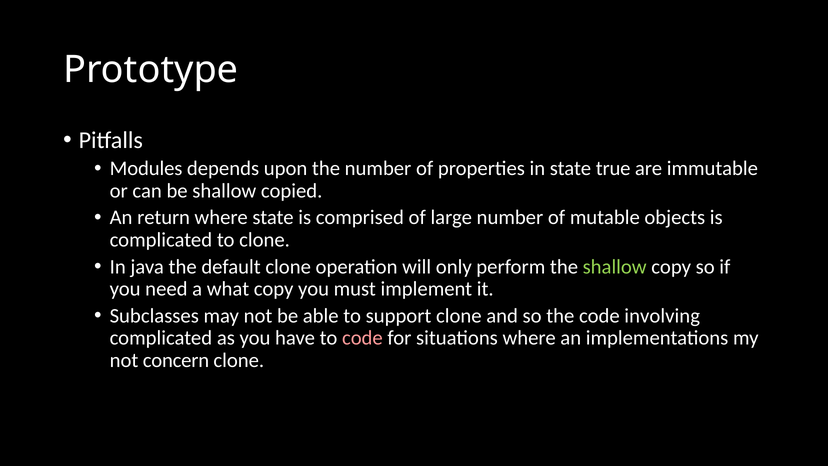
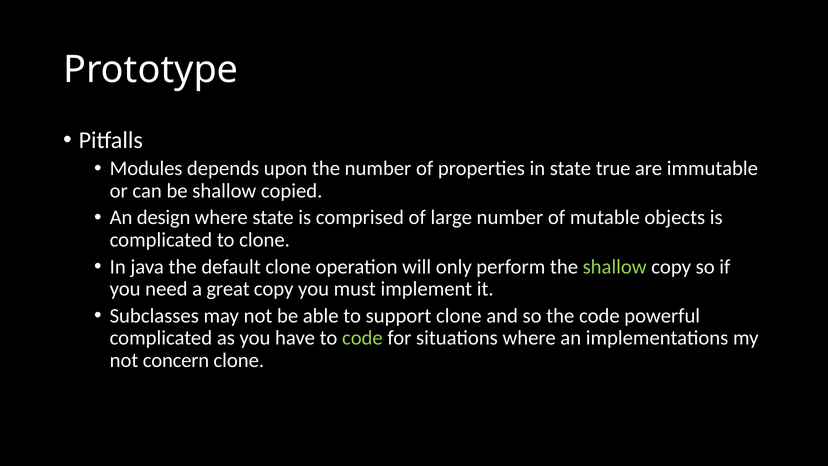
return: return -> design
what: what -> great
involving: involving -> powerful
code at (362, 338) colour: pink -> light green
